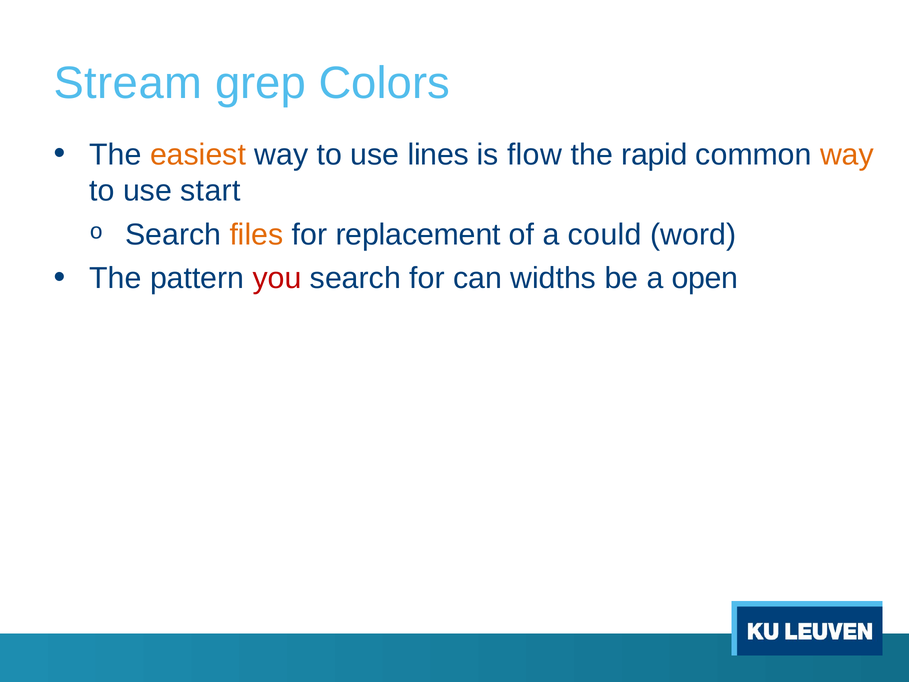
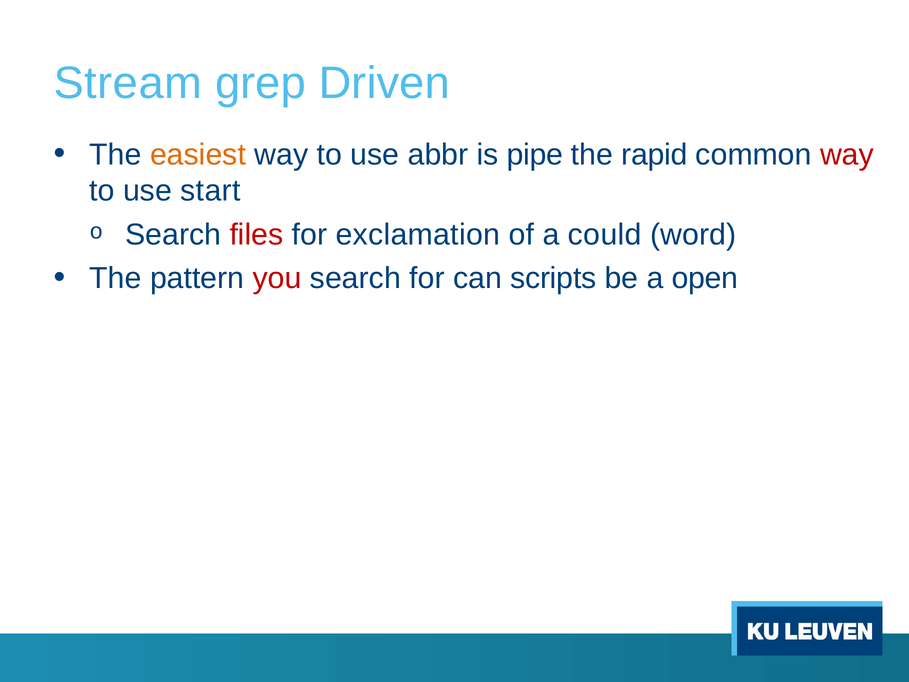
Colors: Colors -> Driven
lines: lines -> abbr
flow: flow -> pipe
way at (847, 155) colour: orange -> red
files colour: orange -> red
replacement: replacement -> exclamation
widths: widths -> scripts
